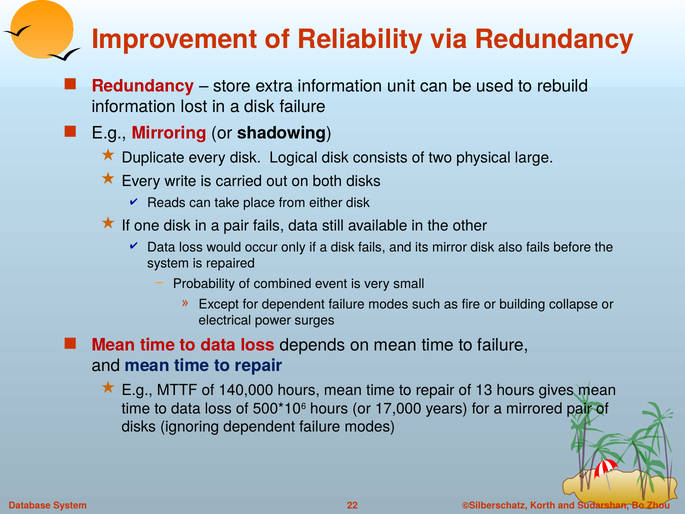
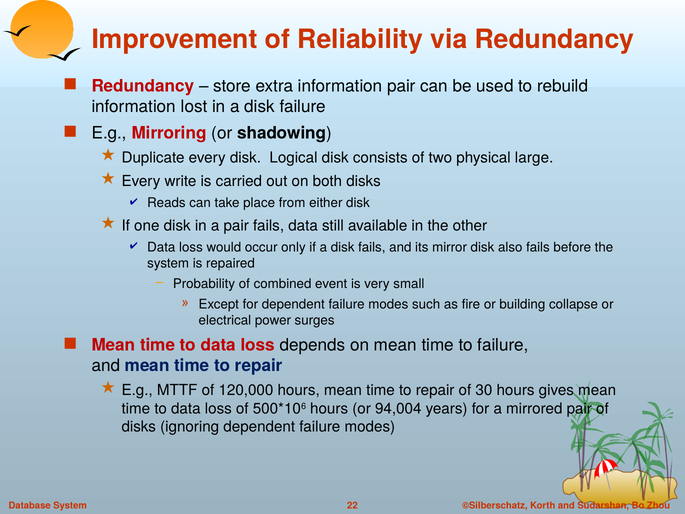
information unit: unit -> pair
140,000: 140,000 -> 120,000
13: 13 -> 30
17,000: 17,000 -> 94,004
